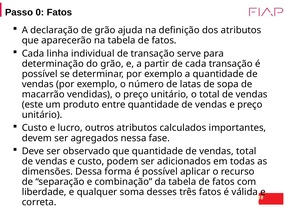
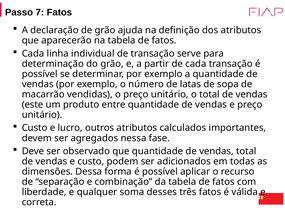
0: 0 -> 7
